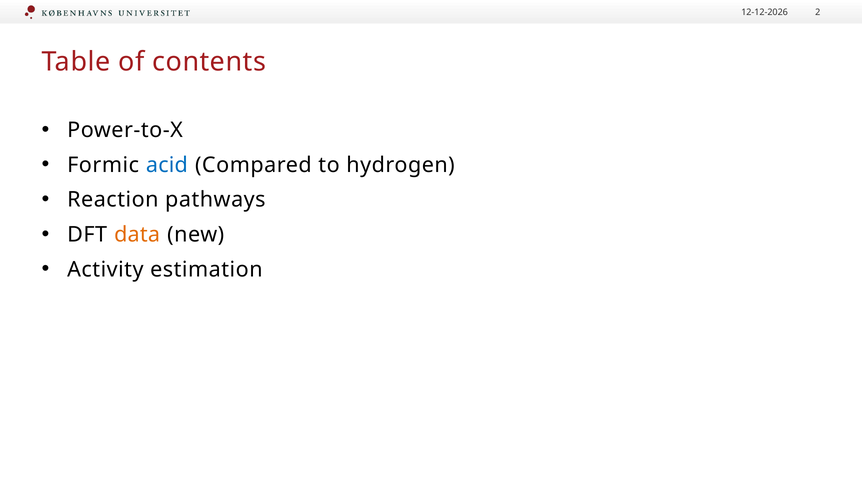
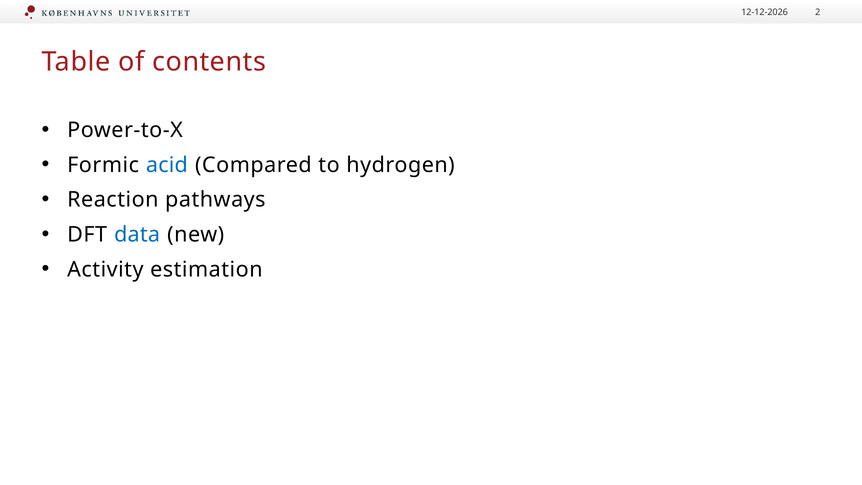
data colour: orange -> blue
